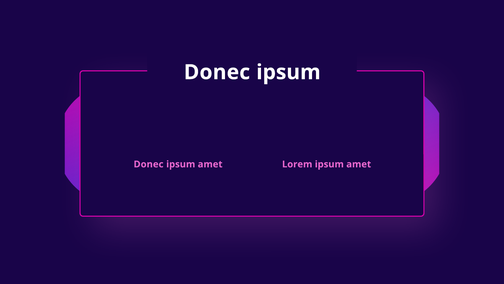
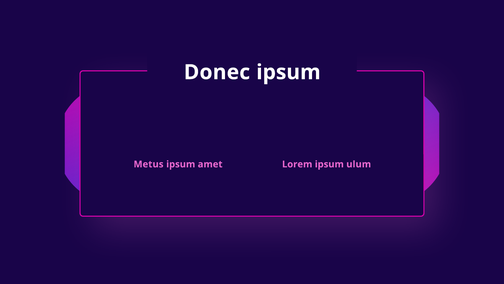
Donec at (149, 164): Donec -> Metus
Lorem ipsum amet: amet -> ulum
